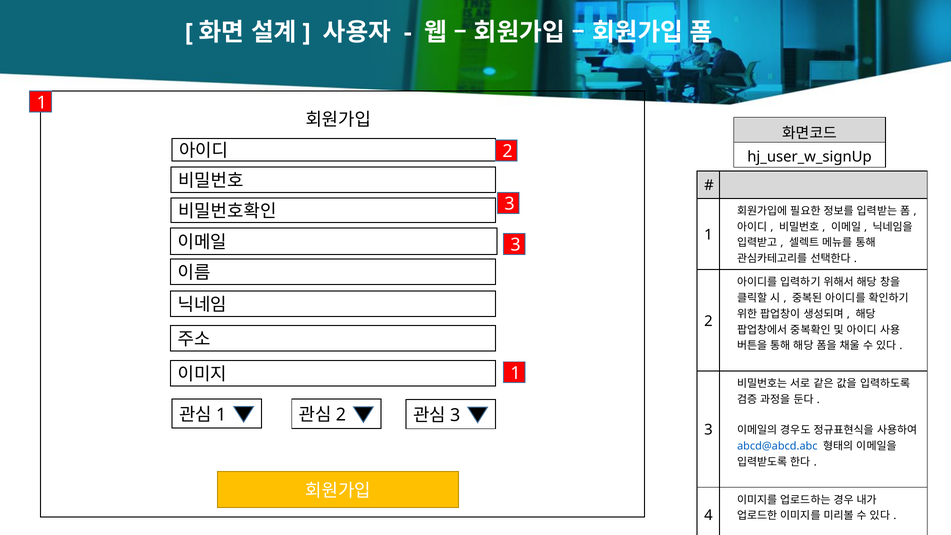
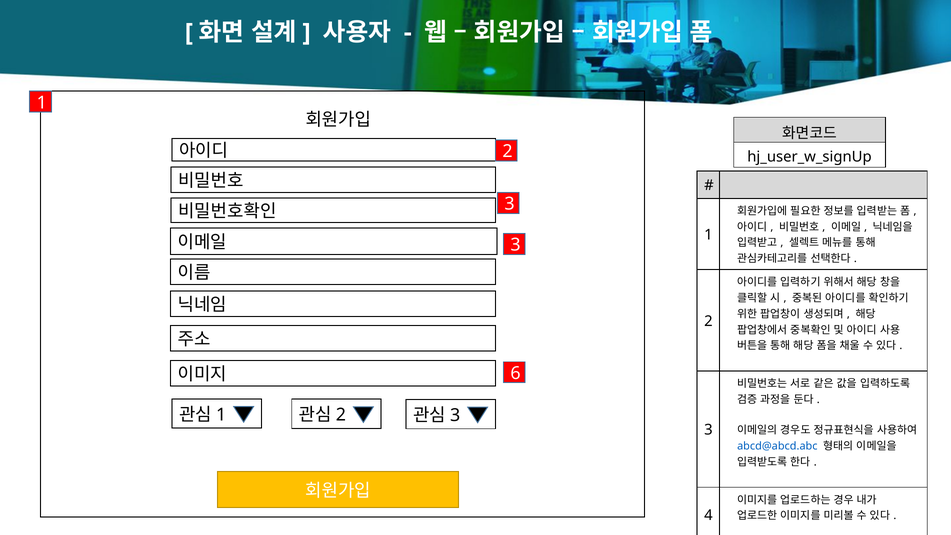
1 at (516, 373): 1 -> 6
